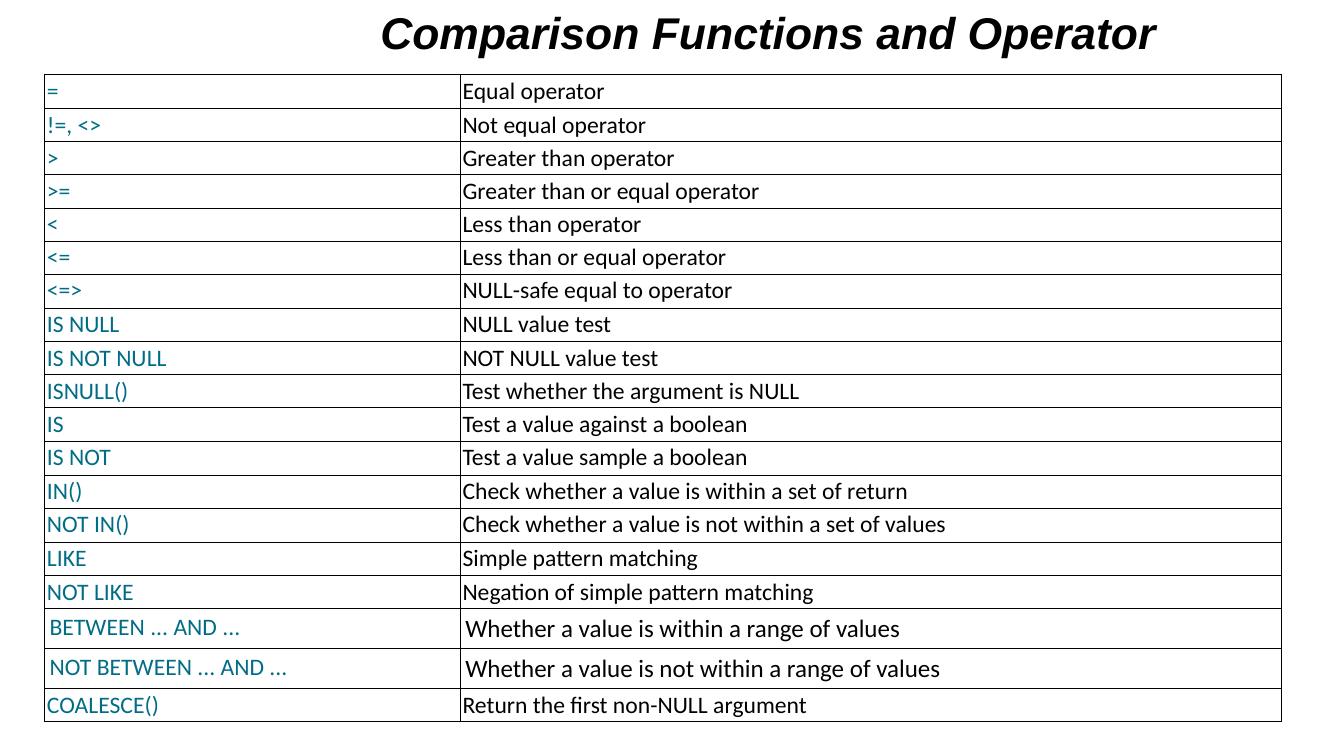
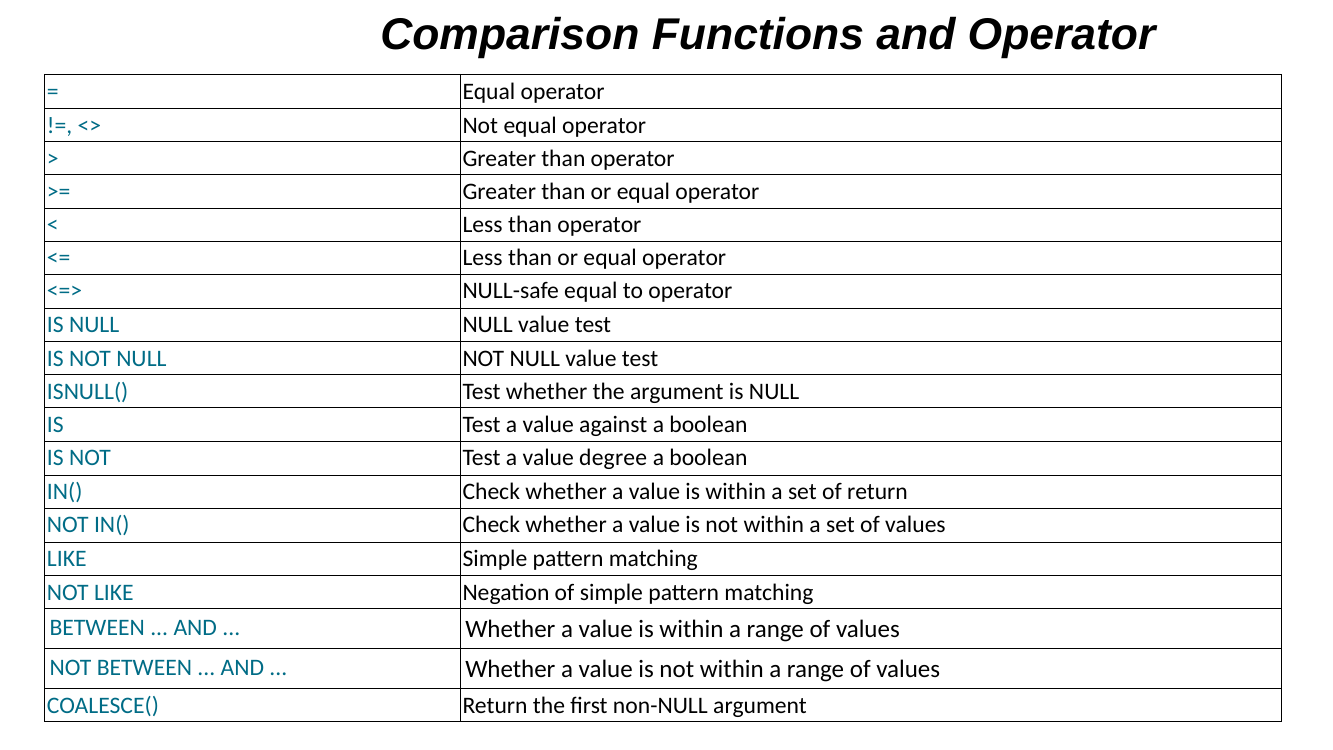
sample: sample -> degree
